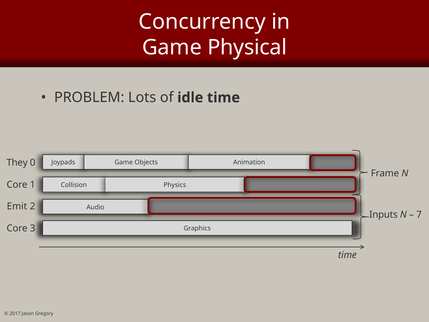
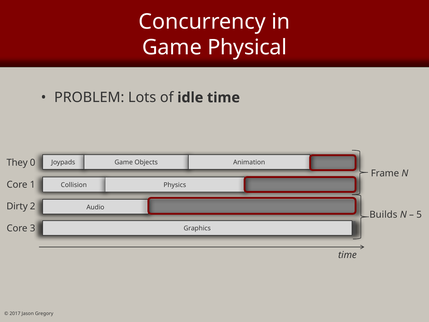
Emit: Emit -> Dirty
Inputs: Inputs -> Builds
7: 7 -> 5
